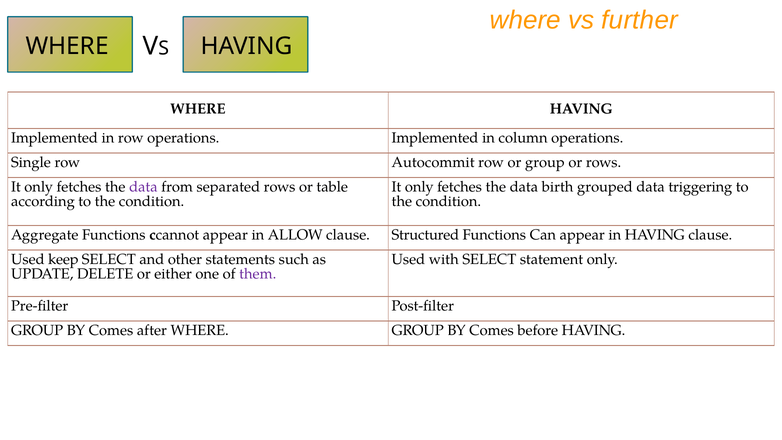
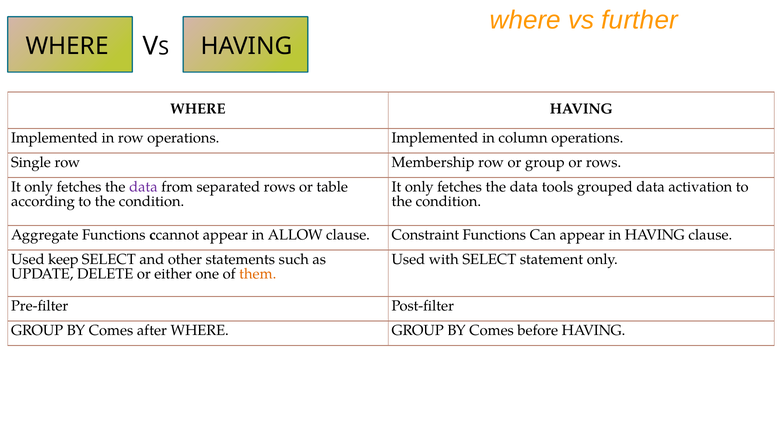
Autocommit: Autocommit -> Membership
birth: birth -> tools
triggering: triggering -> activation
Structured: Structured -> Constraint
them colour: purple -> orange
